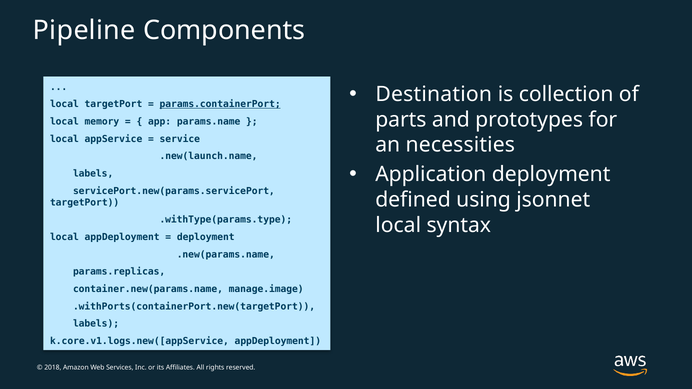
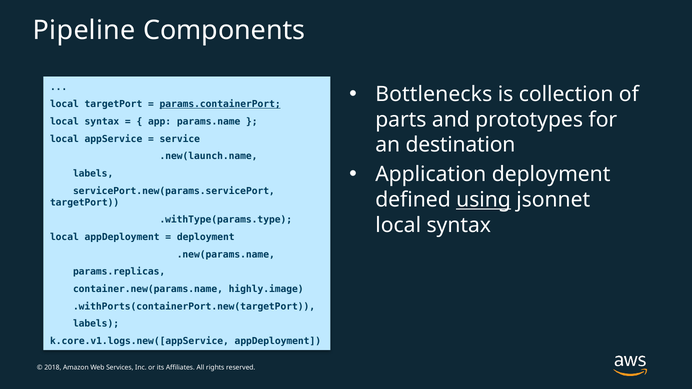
Destination: Destination -> Bottlenecks
memory at (102, 122): memory -> syntax
necessities: necessities -> destination
using underline: none -> present
manage.image: manage.image -> highly.image
